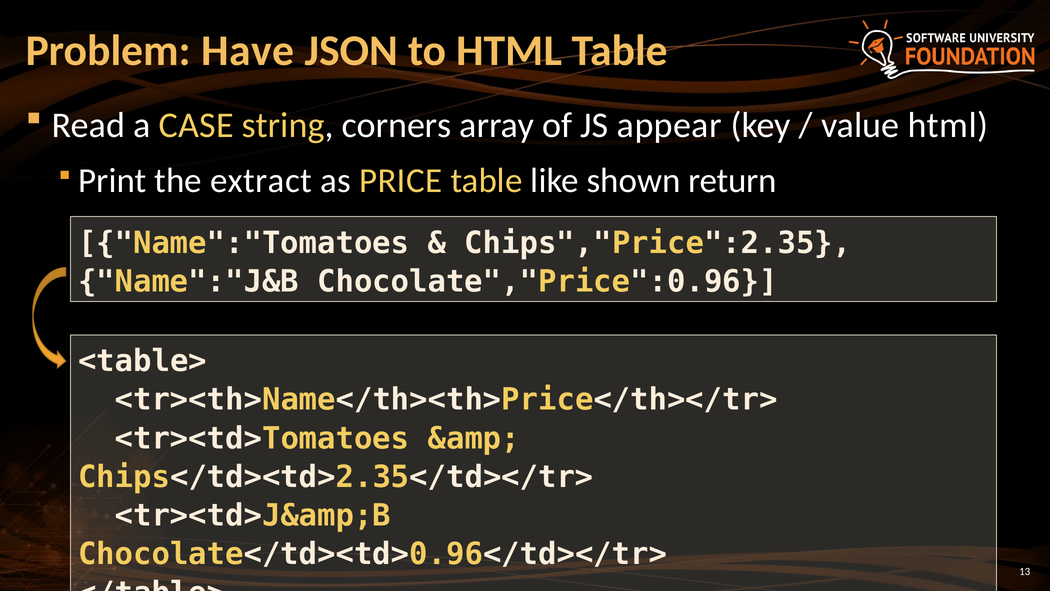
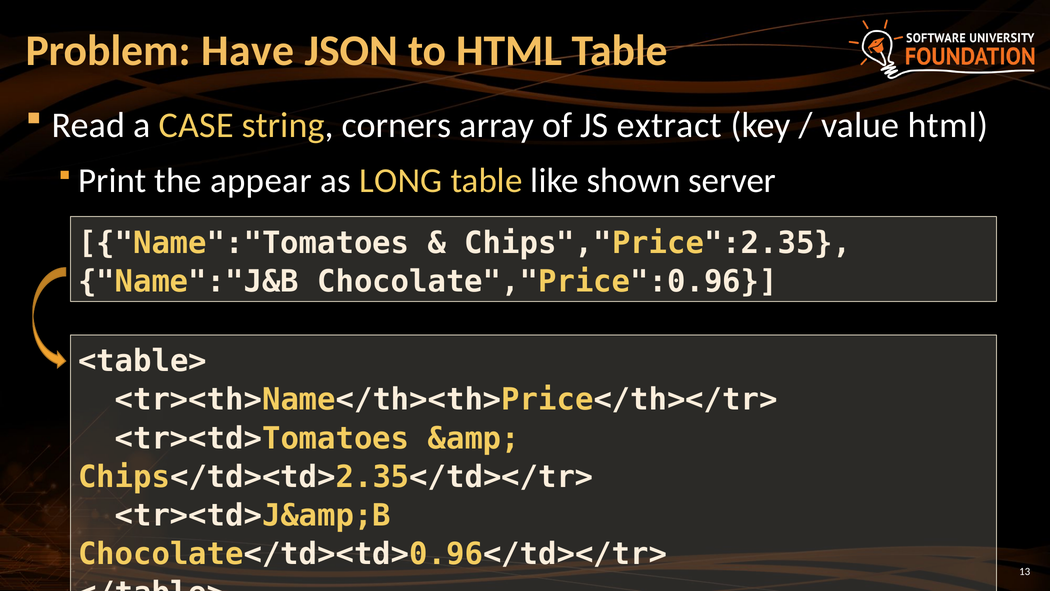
appear: appear -> extract
extract: extract -> appear
PRICE: PRICE -> LONG
return: return -> server
